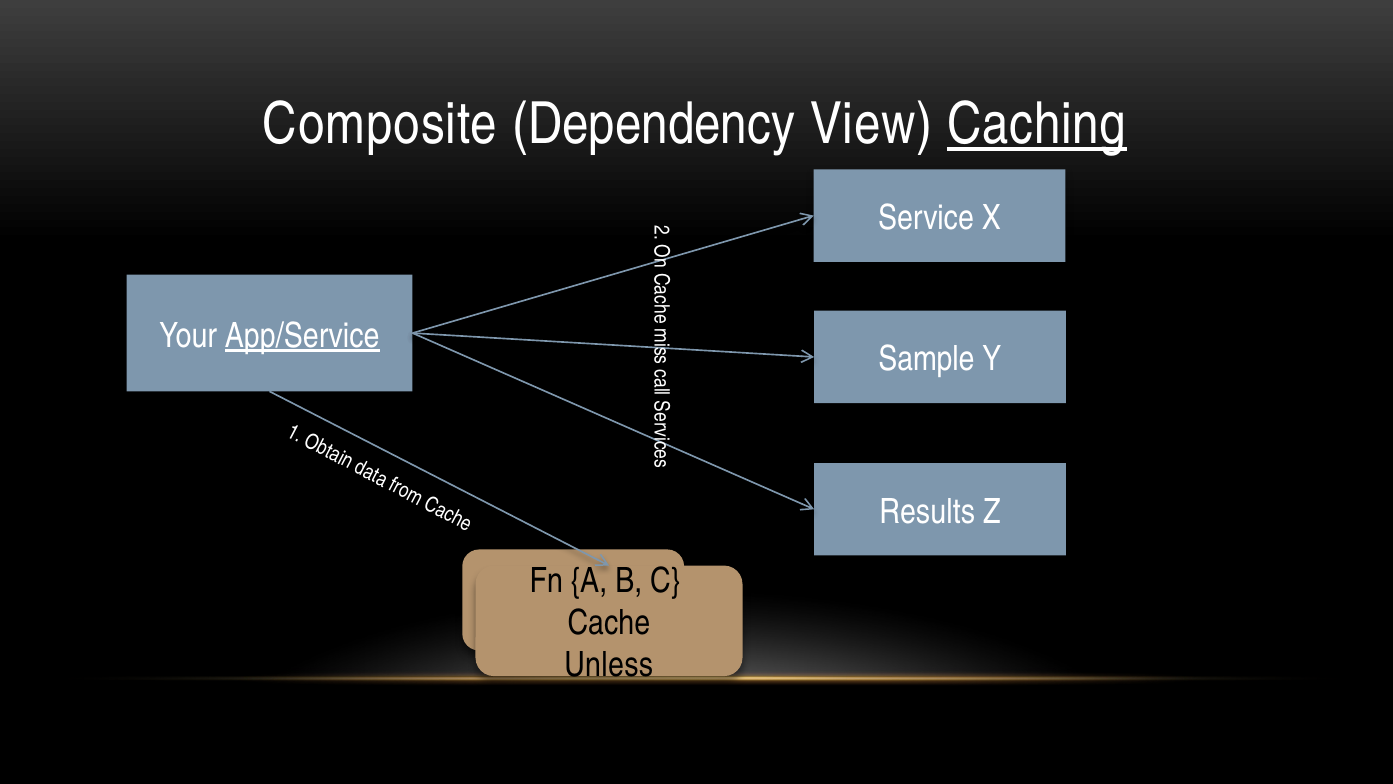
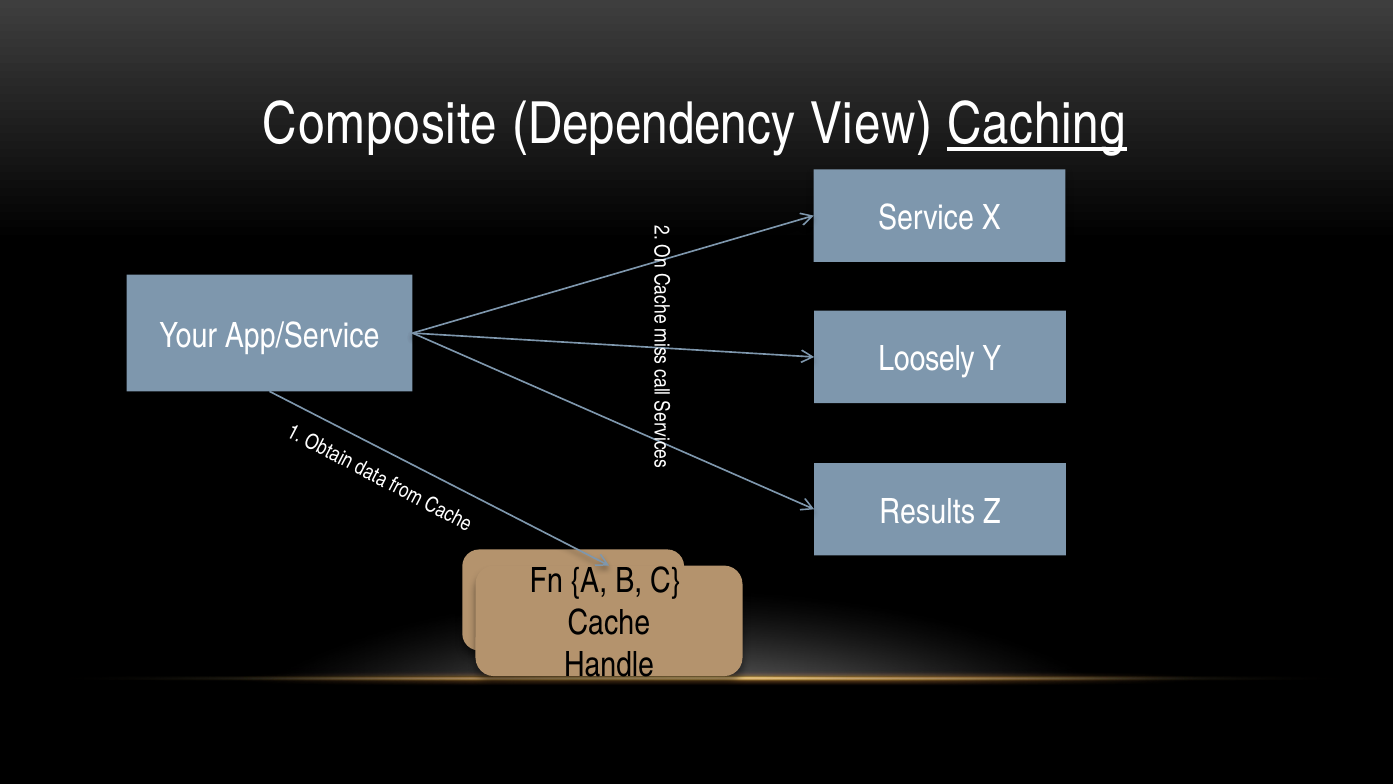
App/Service underline: present -> none
Sample: Sample -> Loosely
Unless: Unless -> Handle
